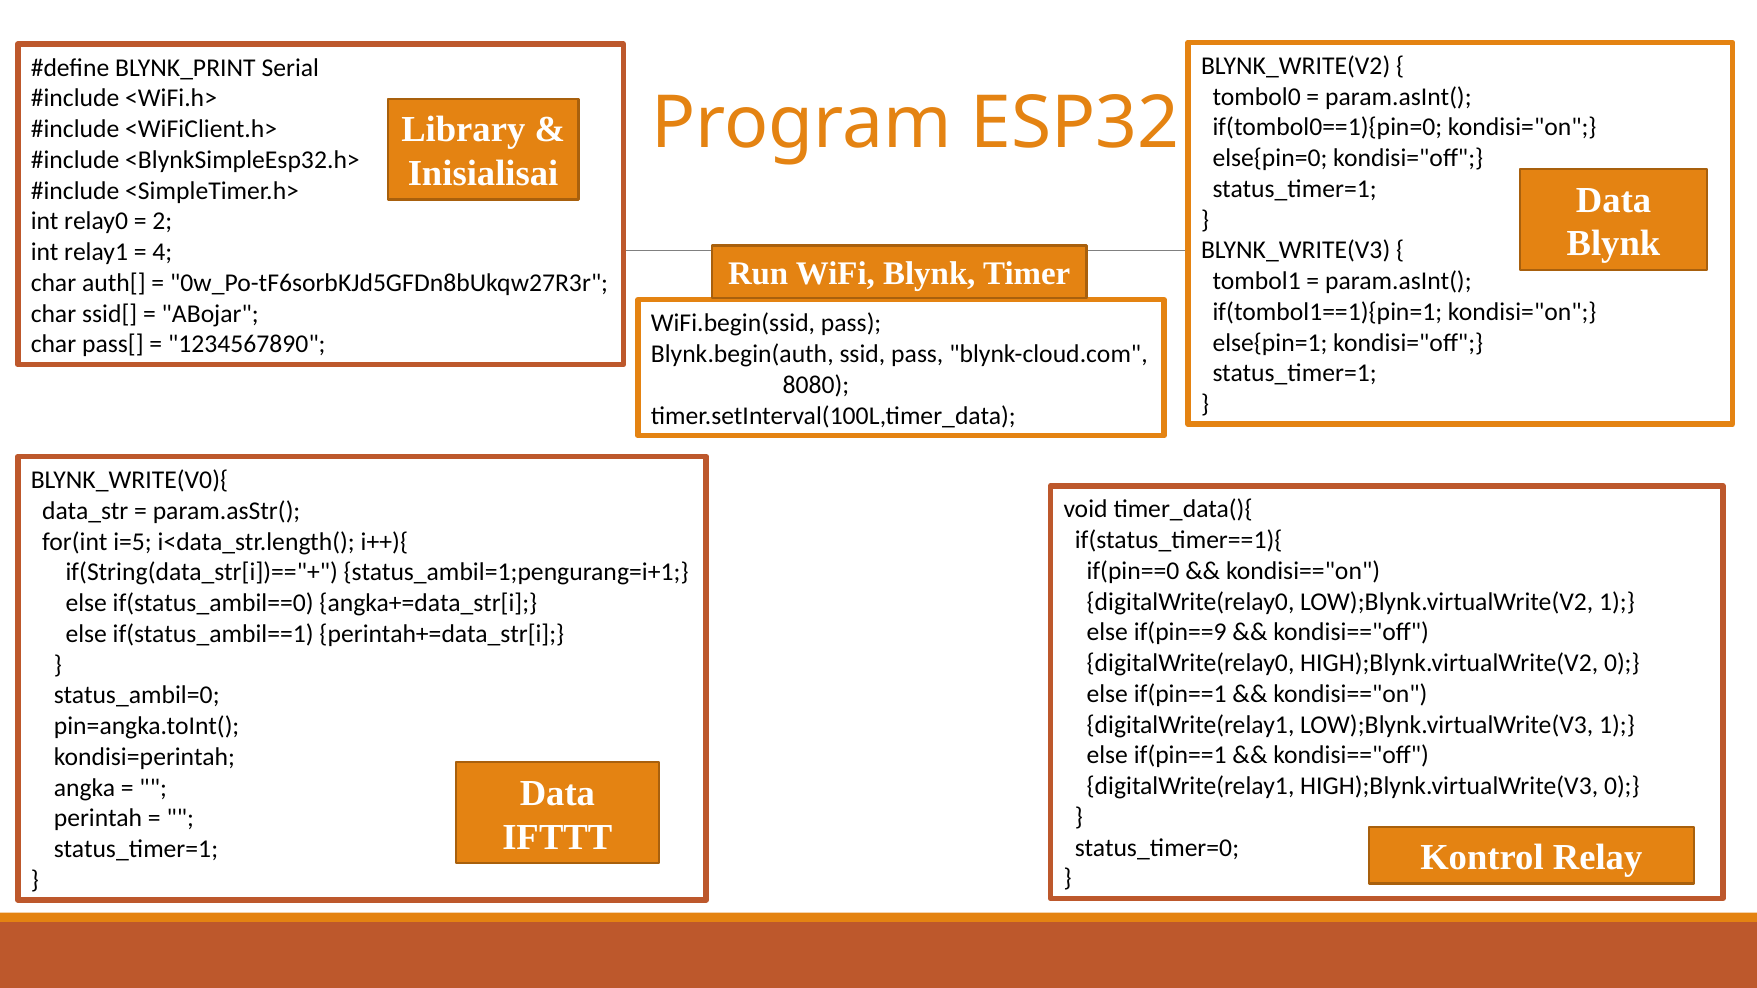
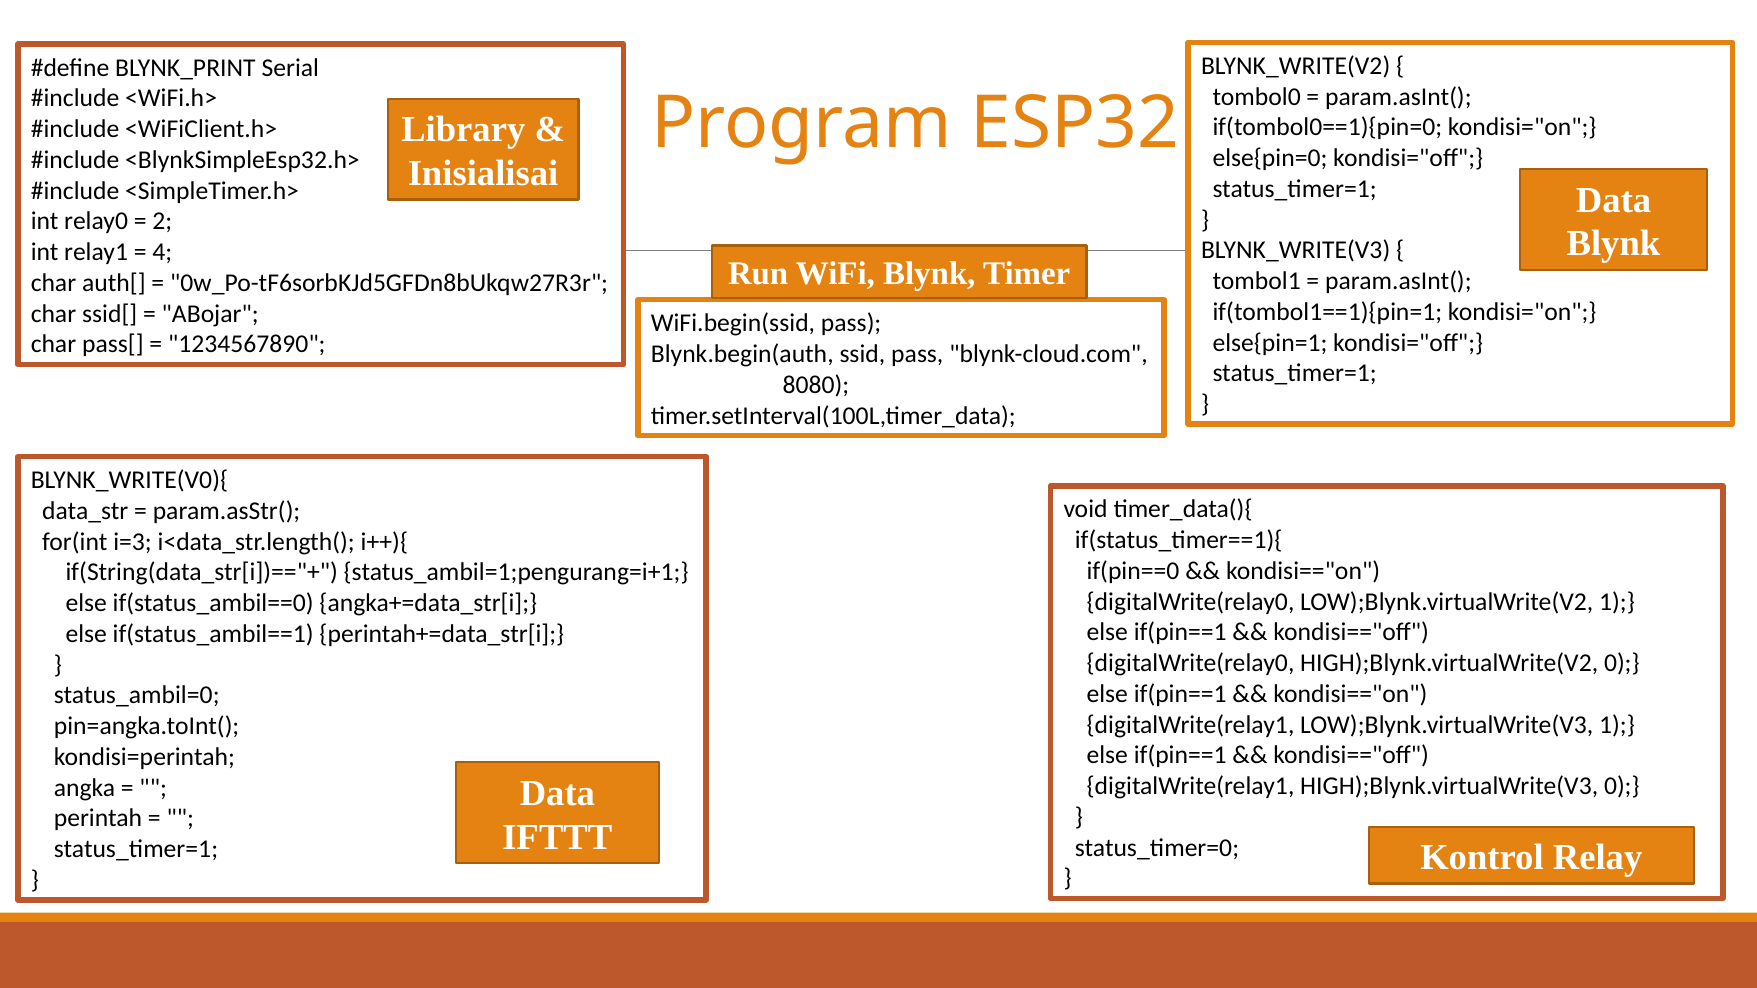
i=5: i=5 -> i=3
if(pin==9 at (1180, 633): if(pin==9 -> if(pin==1
